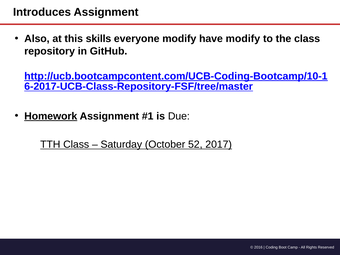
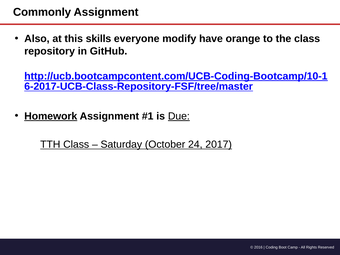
Introduces: Introduces -> Commonly
have modify: modify -> orange
Due underline: none -> present
52: 52 -> 24
